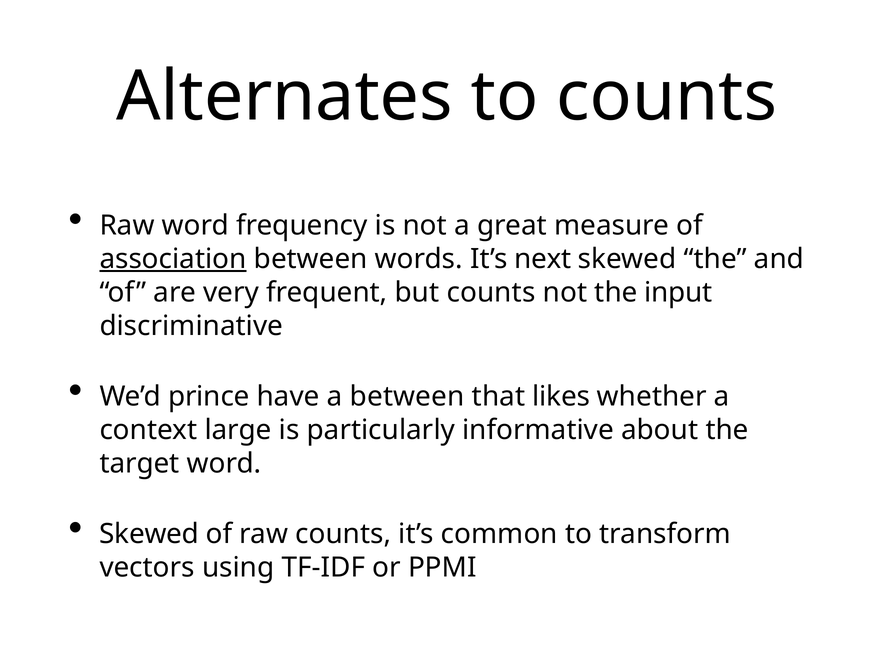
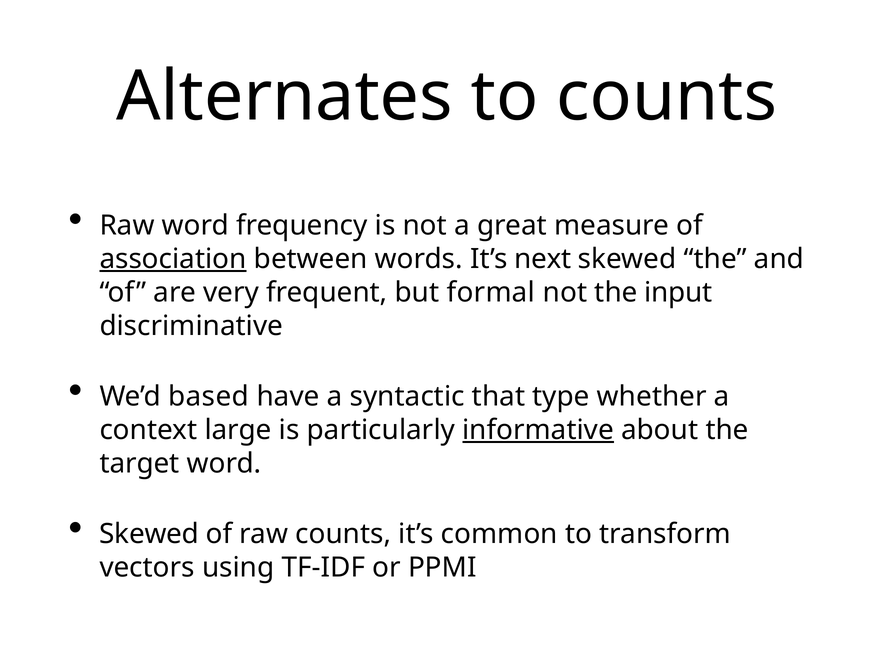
but counts: counts -> formal
prince: prince -> based
a between: between -> syntactic
likes: likes -> type
informative underline: none -> present
